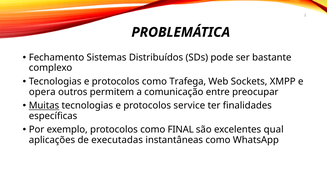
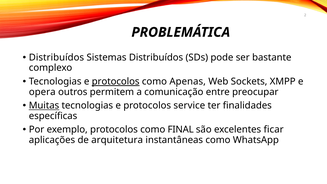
Fechamento at (57, 58): Fechamento -> Distribuídos
protocolos at (116, 82) underline: none -> present
Trafega: Trafega -> Apenas
qual: qual -> ficar
executadas: executadas -> arquitetura
